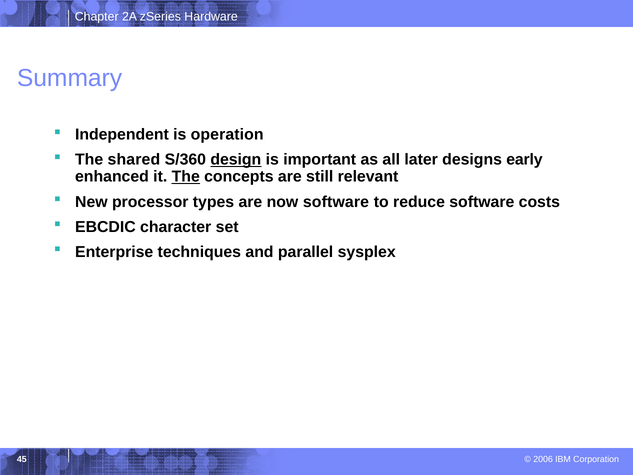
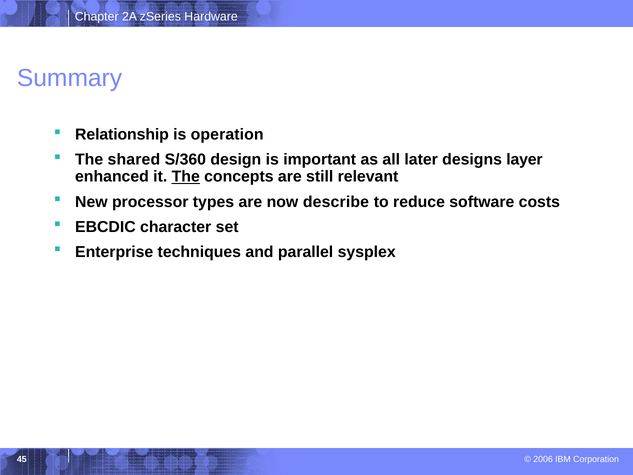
Independent: Independent -> Relationship
design underline: present -> none
early: early -> layer
now software: software -> describe
